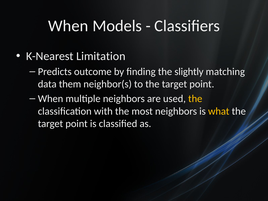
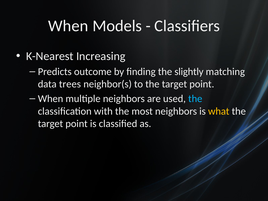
Limitation: Limitation -> Increasing
them: them -> trees
the at (195, 99) colour: yellow -> light blue
